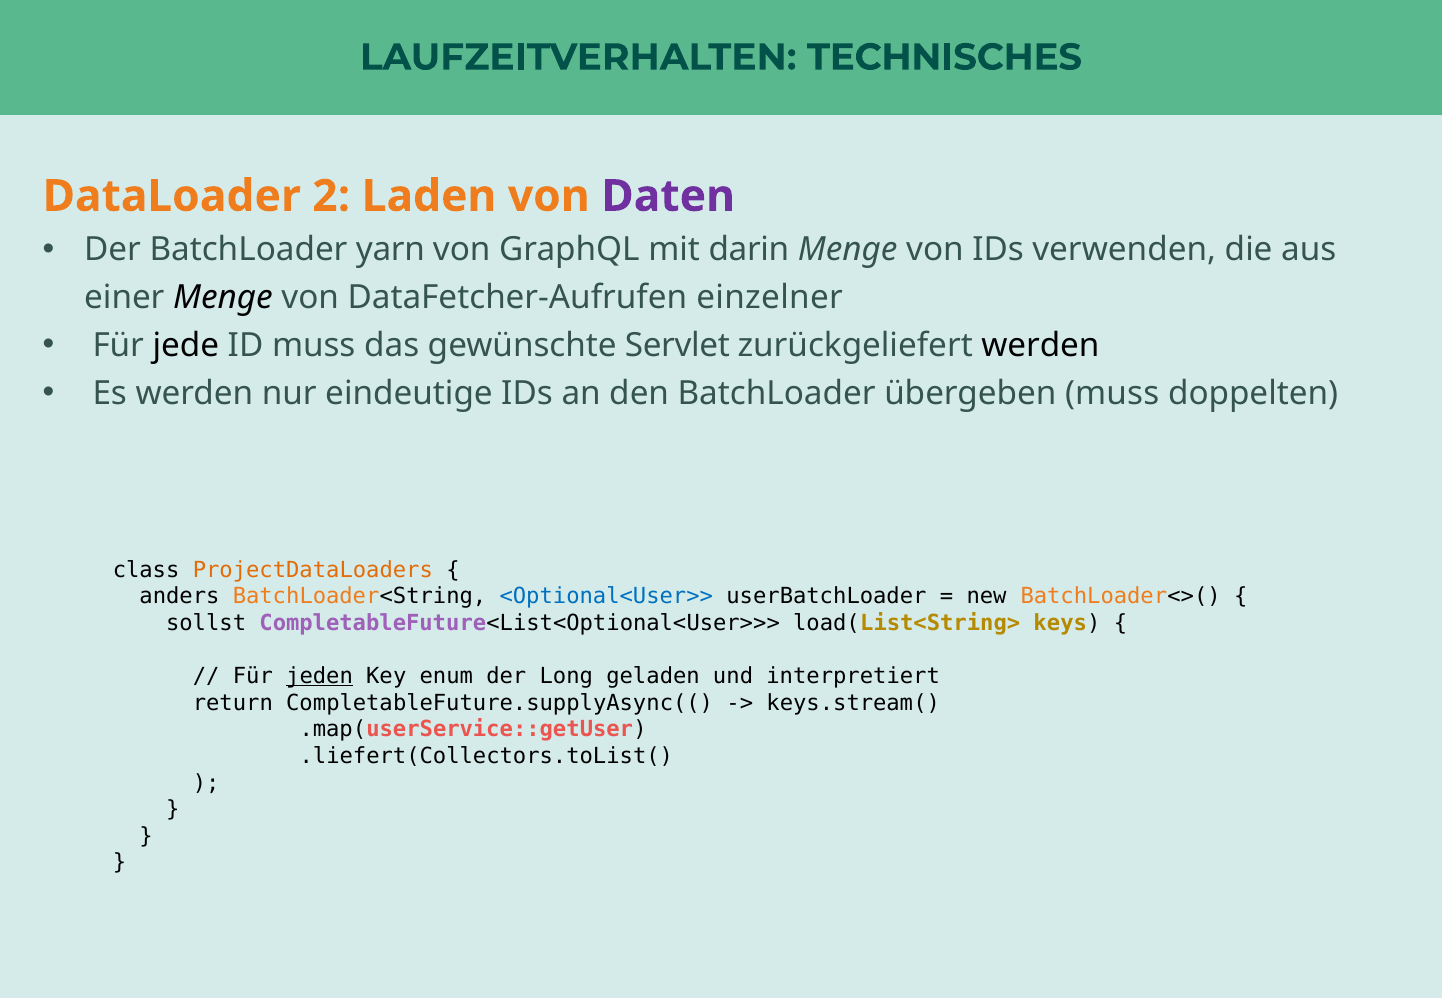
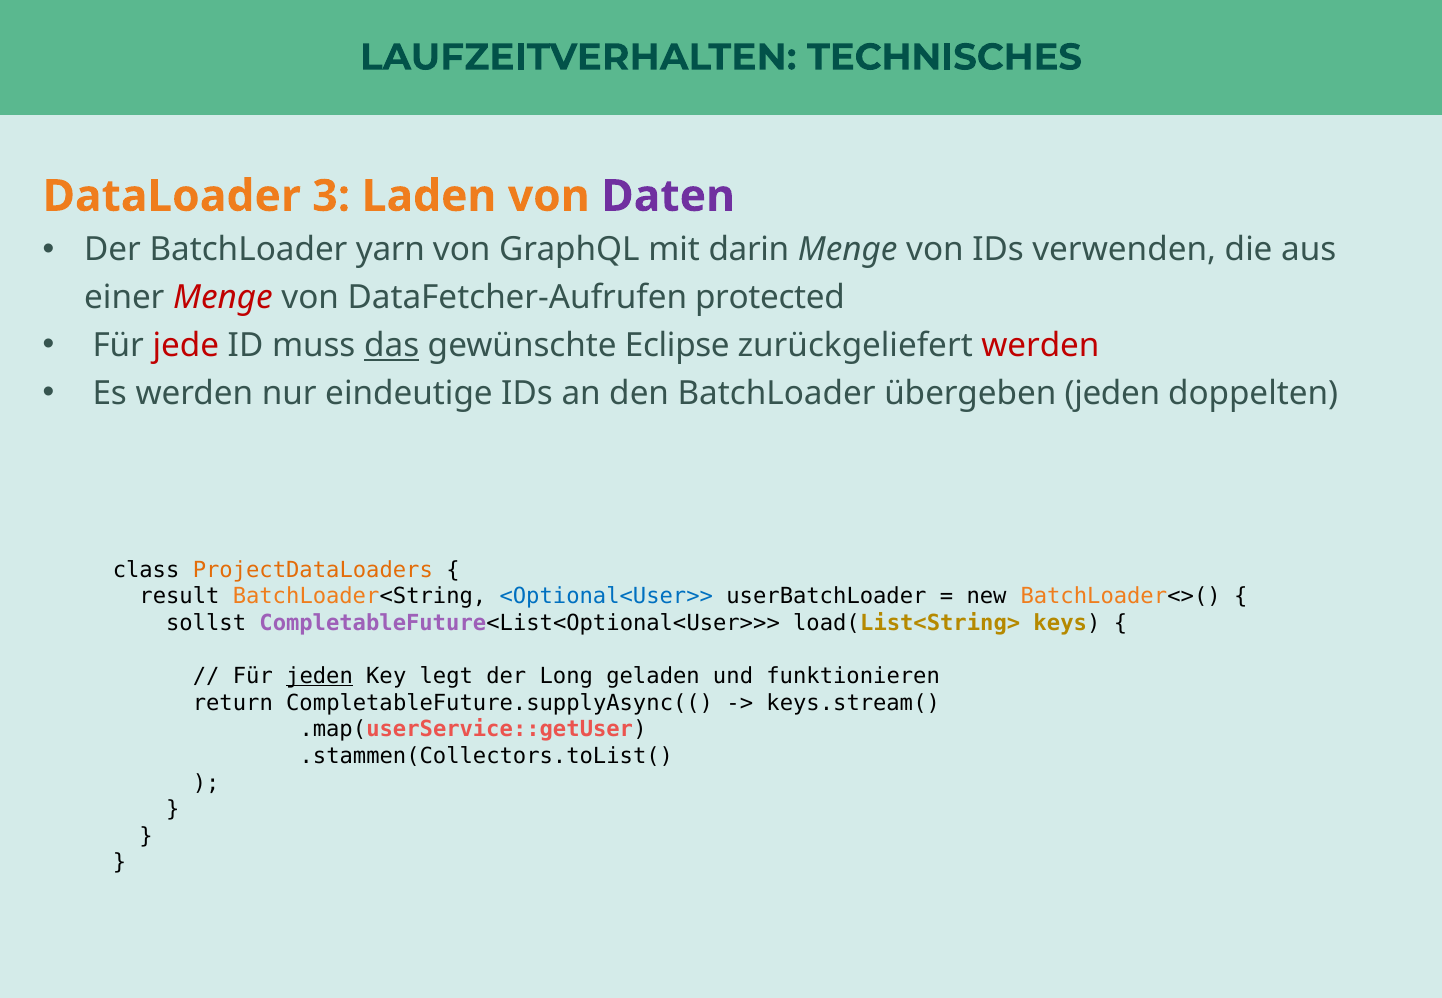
2: 2 -> 3
Menge at (223, 298) colour: black -> red
einzelner: einzelner -> protected
jede colour: black -> red
das underline: none -> present
Servlet: Servlet -> Eclipse
werden at (1040, 346) colour: black -> red
übergeben muss: muss -> jeden
anders: anders -> result
enum: enum -> legt
interpretiert: interpretiert -> funktionieren
.liefert(Collectors.toList(: .liefert(Collectors.toList( -> .stammen(Collectors.toList(
